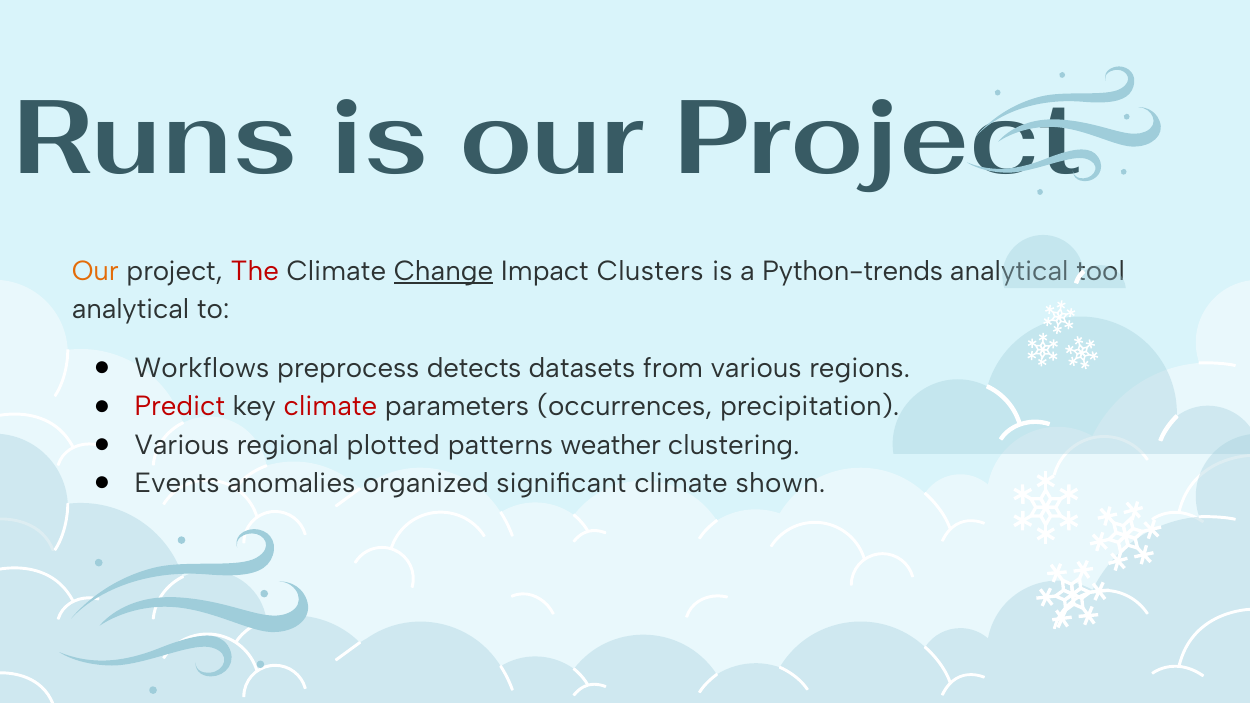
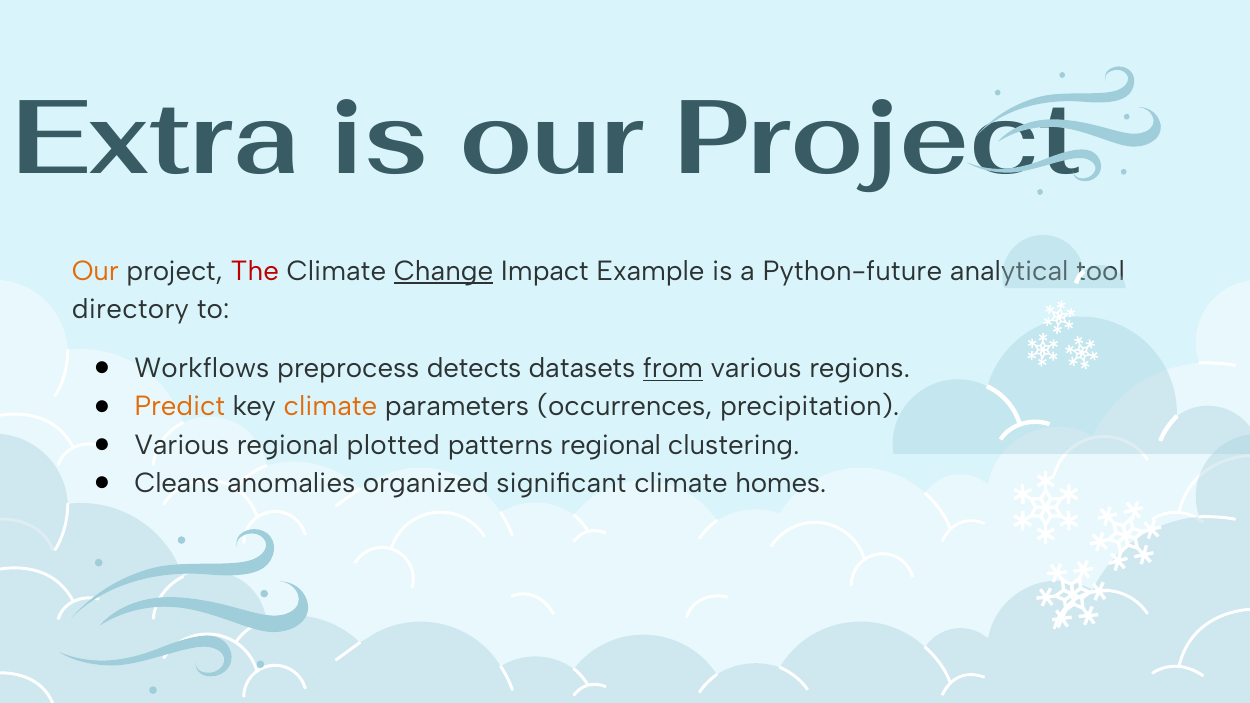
Runs: Runs -> Extra
Clusters: Clusters -> Example
Python-trends: Python-trends -> Python-future
analytical at (131, 309): analytical -> directory
from underline: none -> present
Predict colour: red -> orange
climate at (330, 407) colour: red -> orange
patterns weather: weather -> regional
Events: Events -> Cleans
shown: shown -> homes
